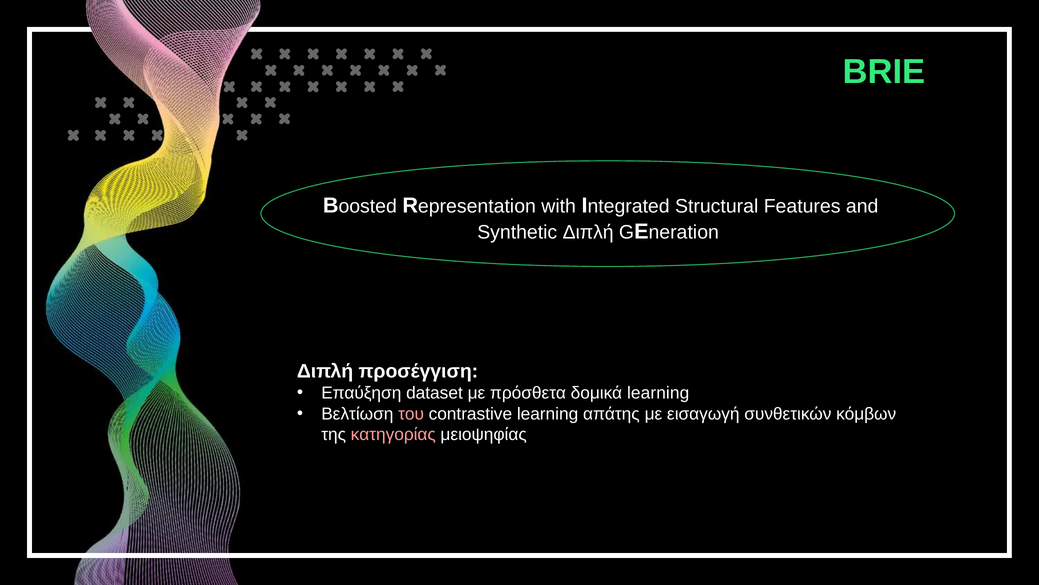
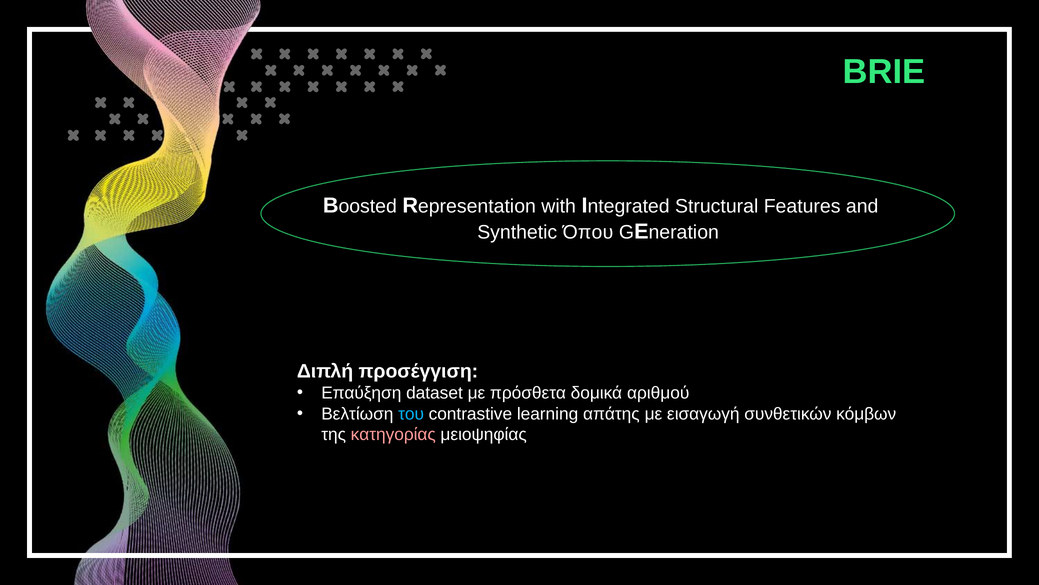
Synthetic Διπλή: Διπλή -> Όπου
δομικά learning: learning -> αριθμού
του colour: pink -> light blue
